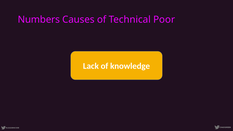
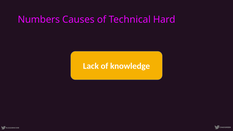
Poor: Poor -> Hard
